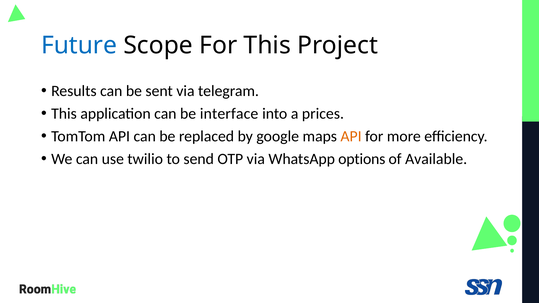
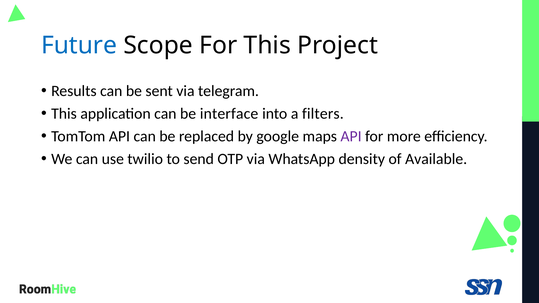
prices: prices -> filters
API at (351, 136) colour: orange -> purple
options: options -> density
